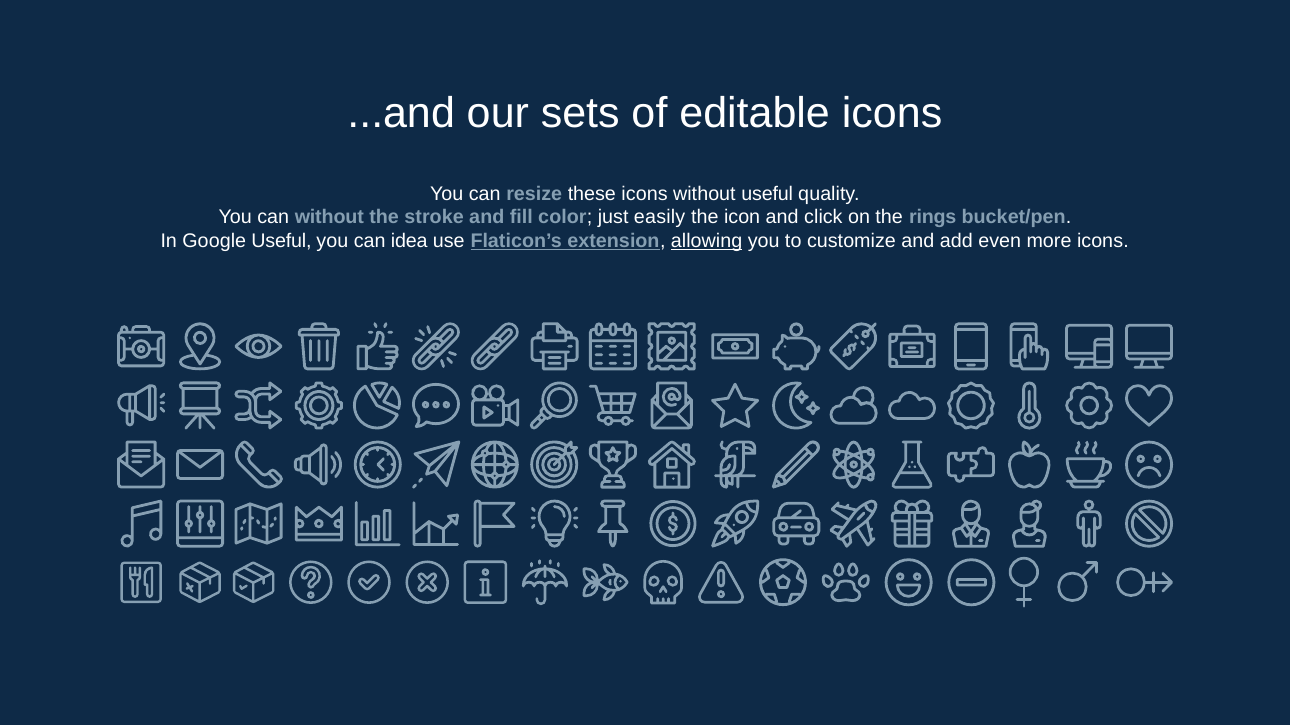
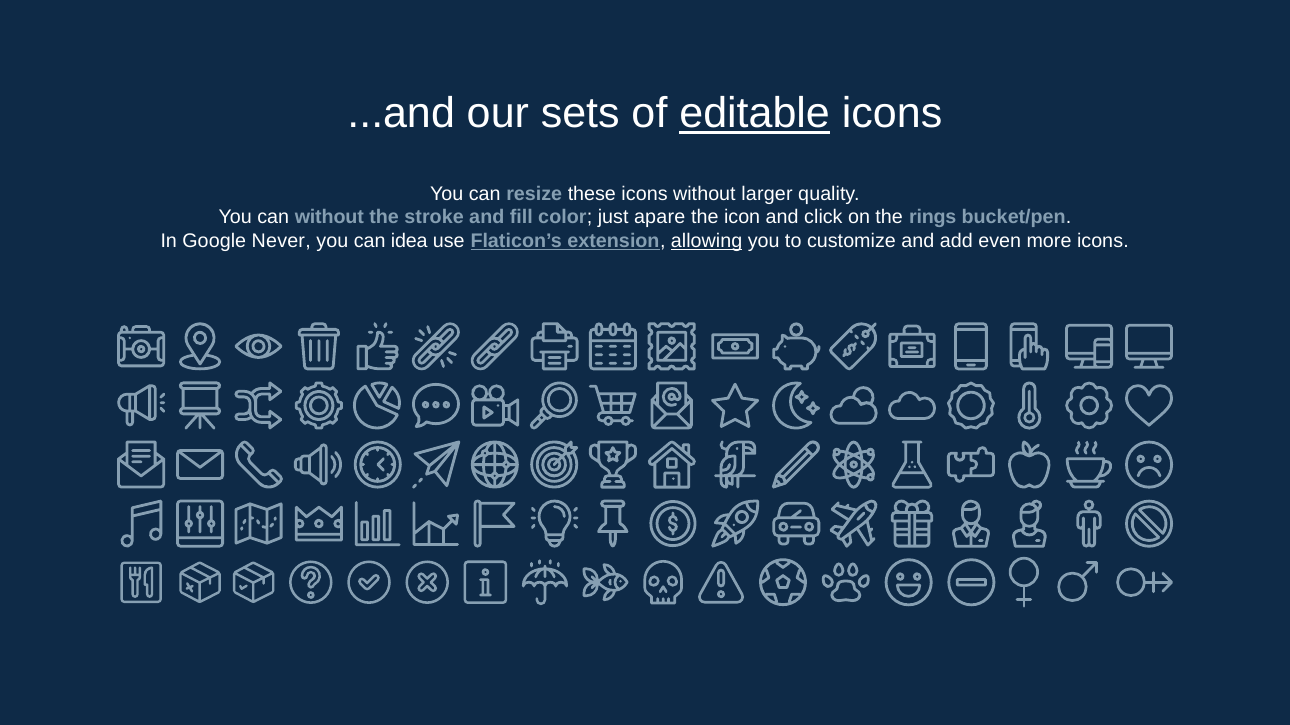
editable underline: none -> present
without useful: useful -> larger
easily: easily -> apare
Google Useful: Useful -> Never
